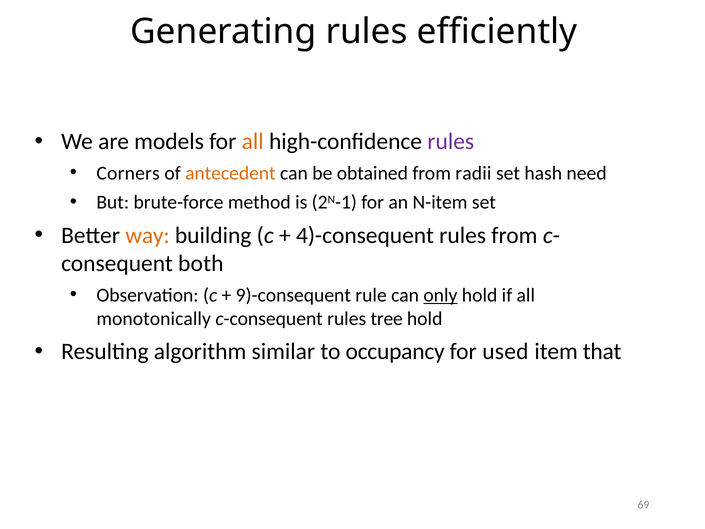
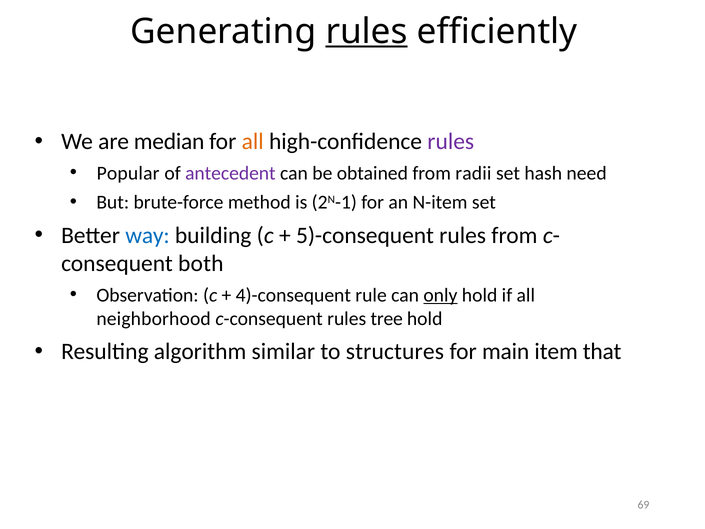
rules at (367, 31) underline: none -> present
models: models -> median
Corners: Corners -> Popular
antecedent colour: orange -> purple
way colour: orange -> blue
4)-consequent: 4)-consequent -> 5)-consequent
9)-consequent: 9)-consequent -> 4)-consequent
monotonically: monotonically -> neighborhood
occupancy: occupancy -> structures
used: used -> main
